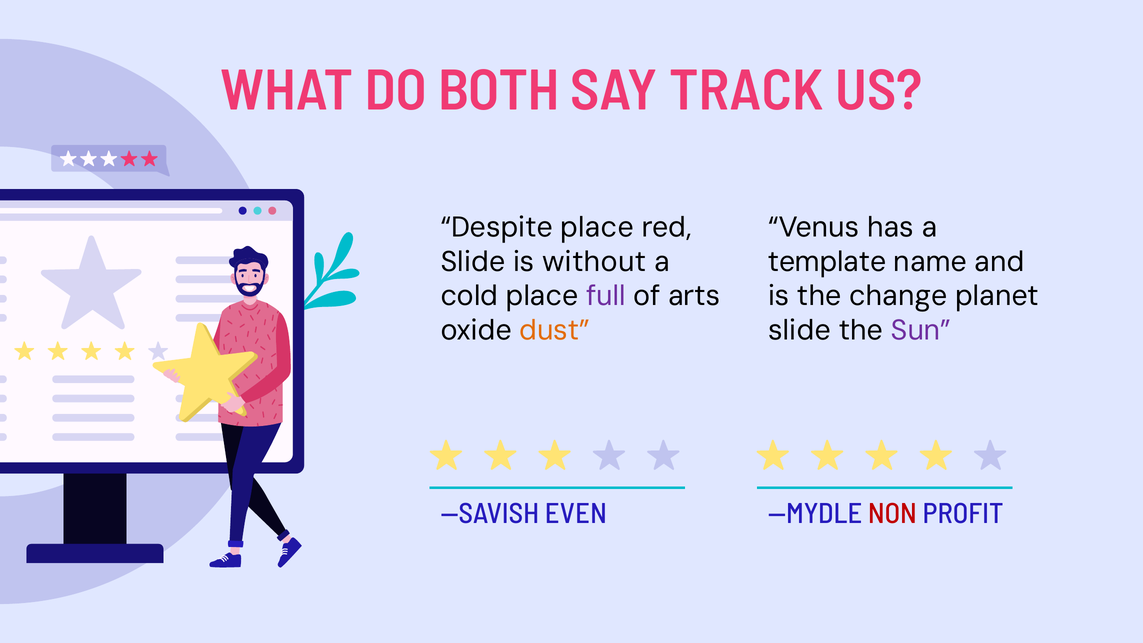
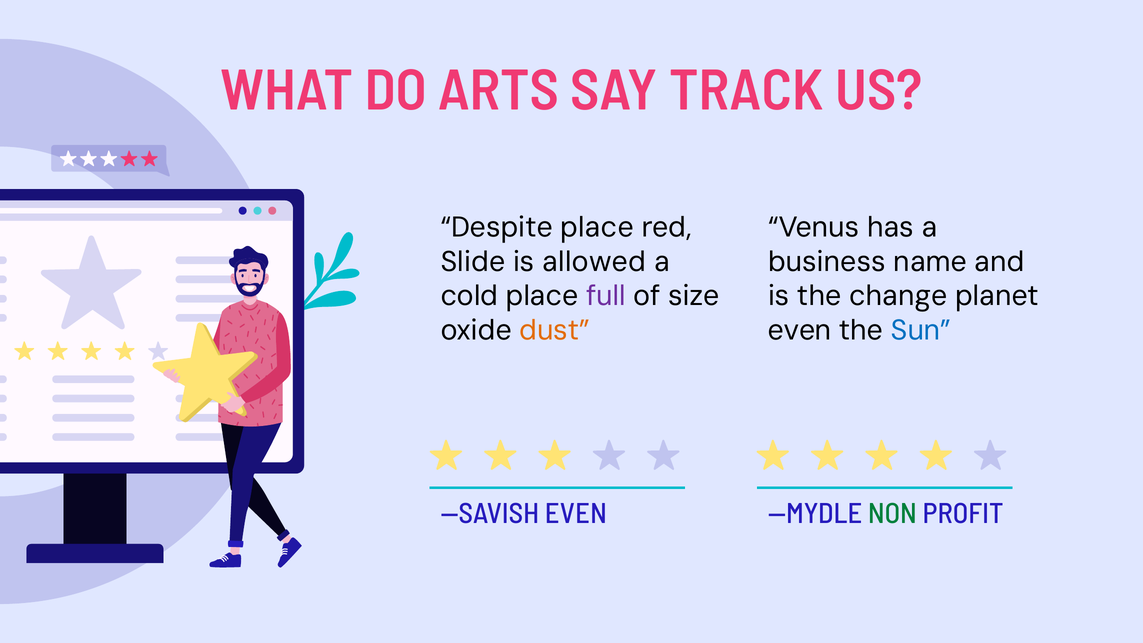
BOTH: BOTH -> ARTS
without: without -> allowed
template: template -> business
arts: arts -> size
slide at (799, 330): slide -> even
Sun colour: purple -> blue
NON colour: red -> green
